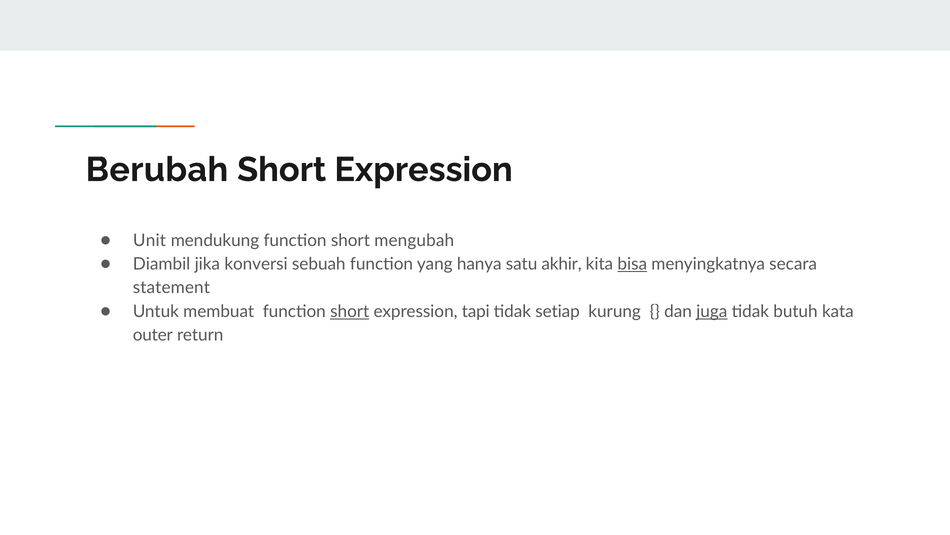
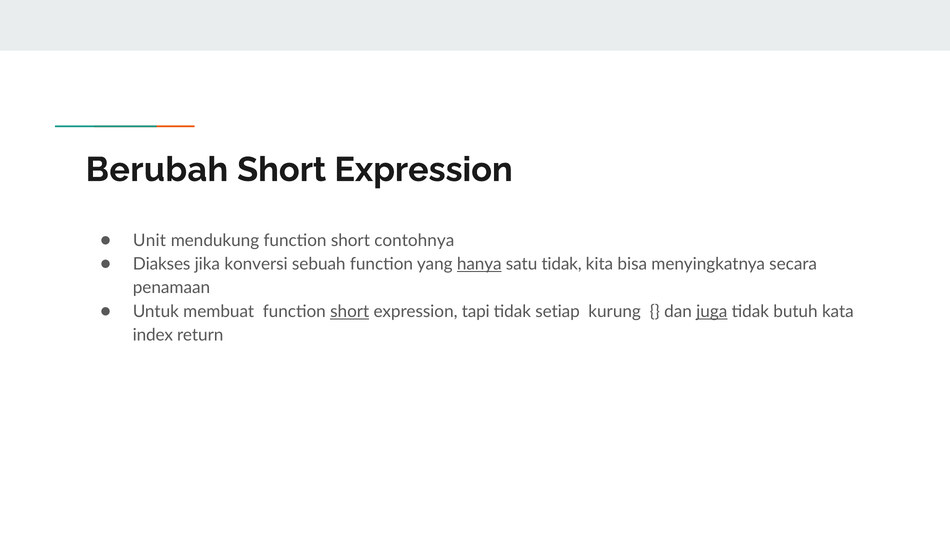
mengubah: mengubah -> contohnya
Diambil: Diambil -> Diakses
hanya underline: none -> present
satu akhir: akhir -> tidak
bisa underline: present -> none
statement: statement -> penamaan
outer: outer -> index
